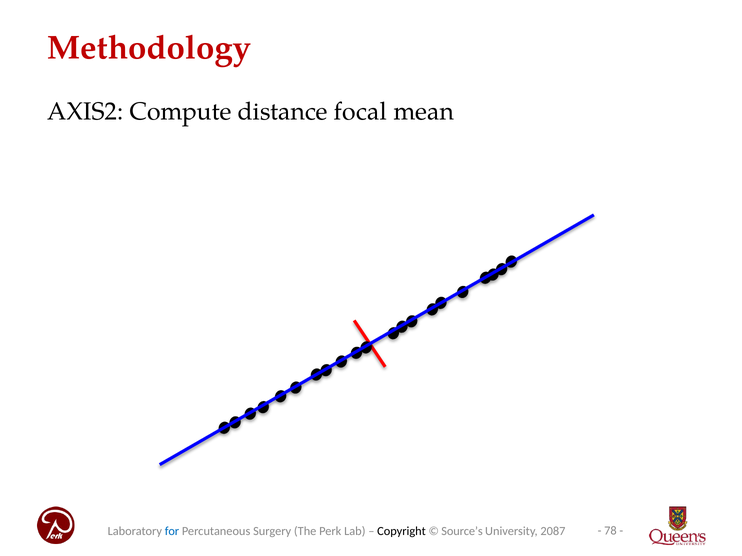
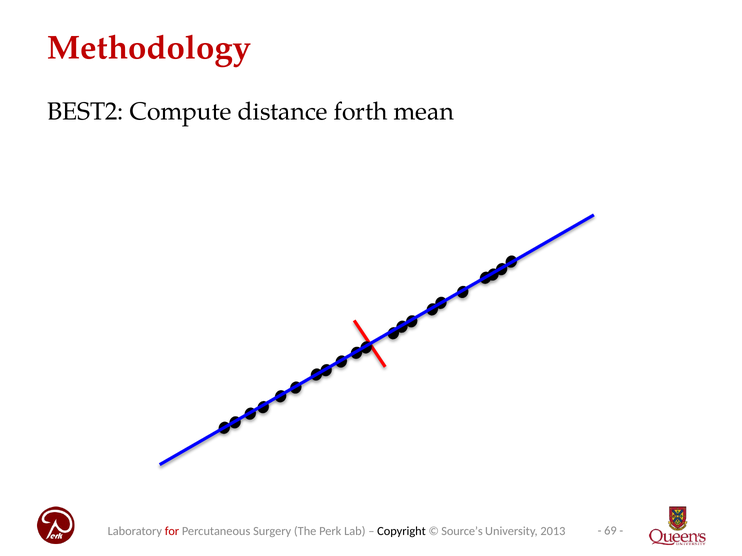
AXIS2: AXIS2 -> BEST2
focal: focal -> forth
78: 78 -> 69
for colour: blue -> red
2087: 2087 -> 2013
